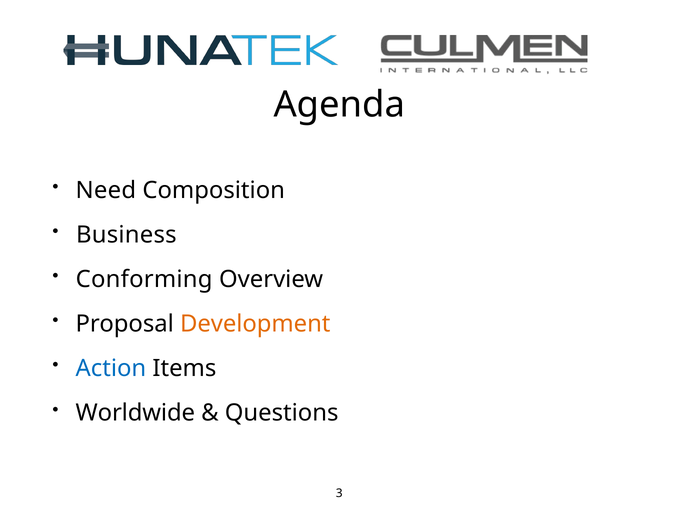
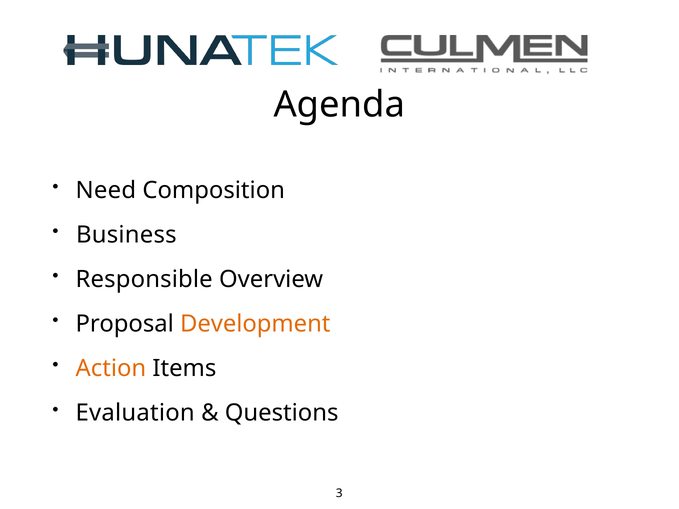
Conforming: Conforming -> Responsible
Action colour: blue -> orange
Worldwide: Worldwide -> Evaluation
